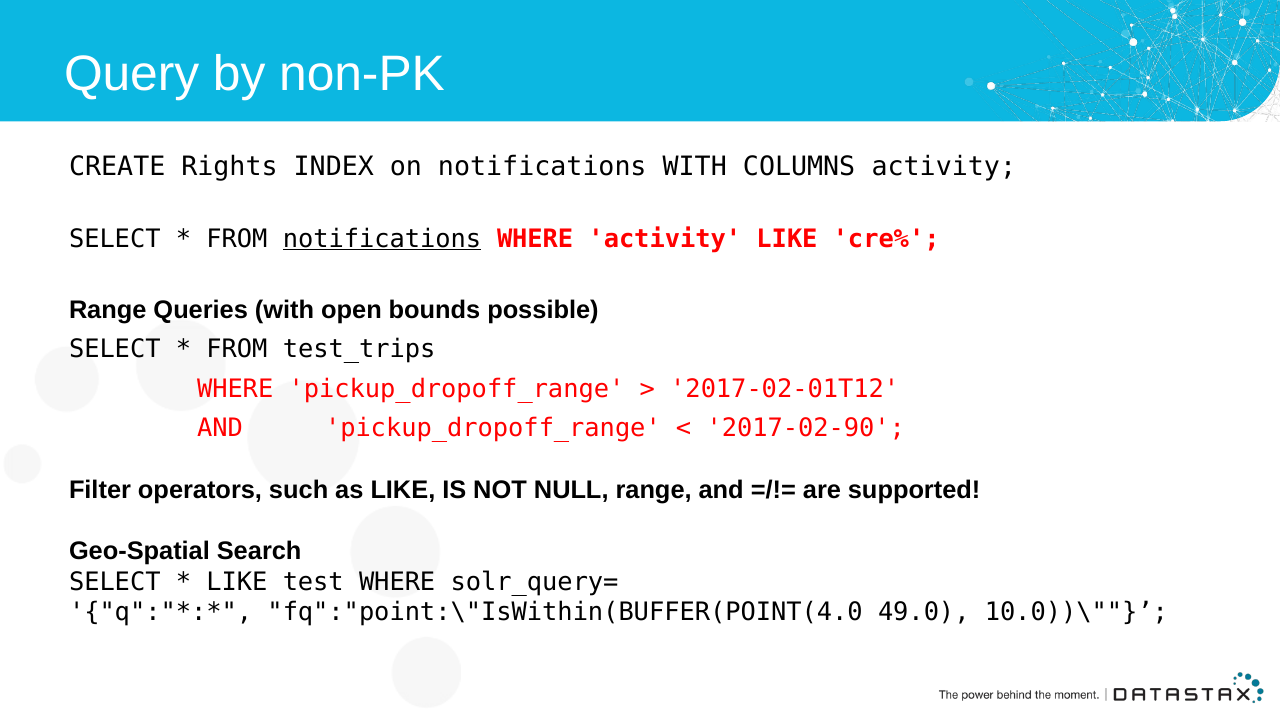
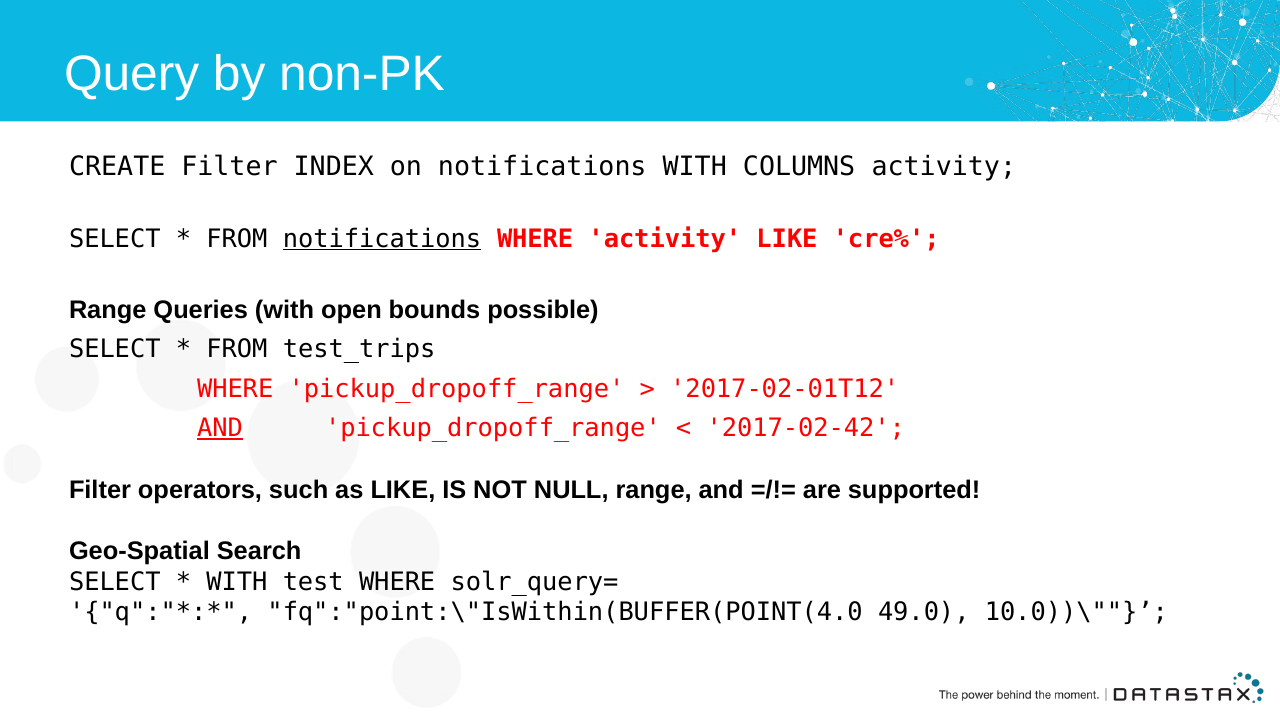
CREATE Rights: Rights -> Filter
AND at (220, 428) underline: none -> present
2017-02-90: 2017-02-90 -> 2017-02-42
LIKE at (237, 582): LIKE -> WITH
